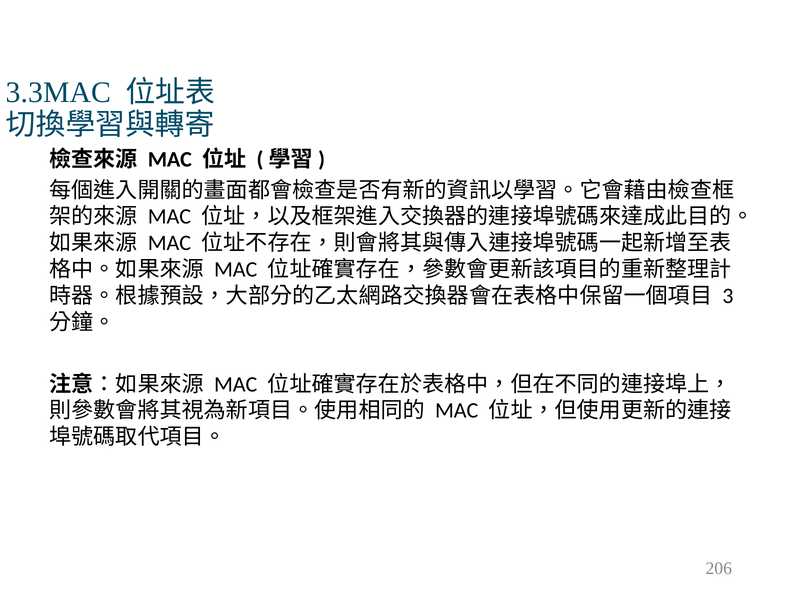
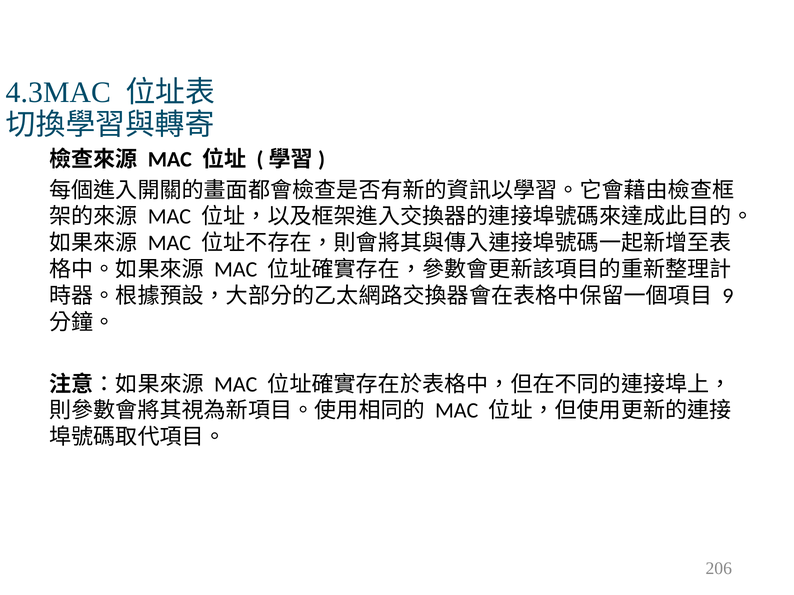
3.3MAC: 3.3MAC -> 4.3MAC
3: 3 -> 9
